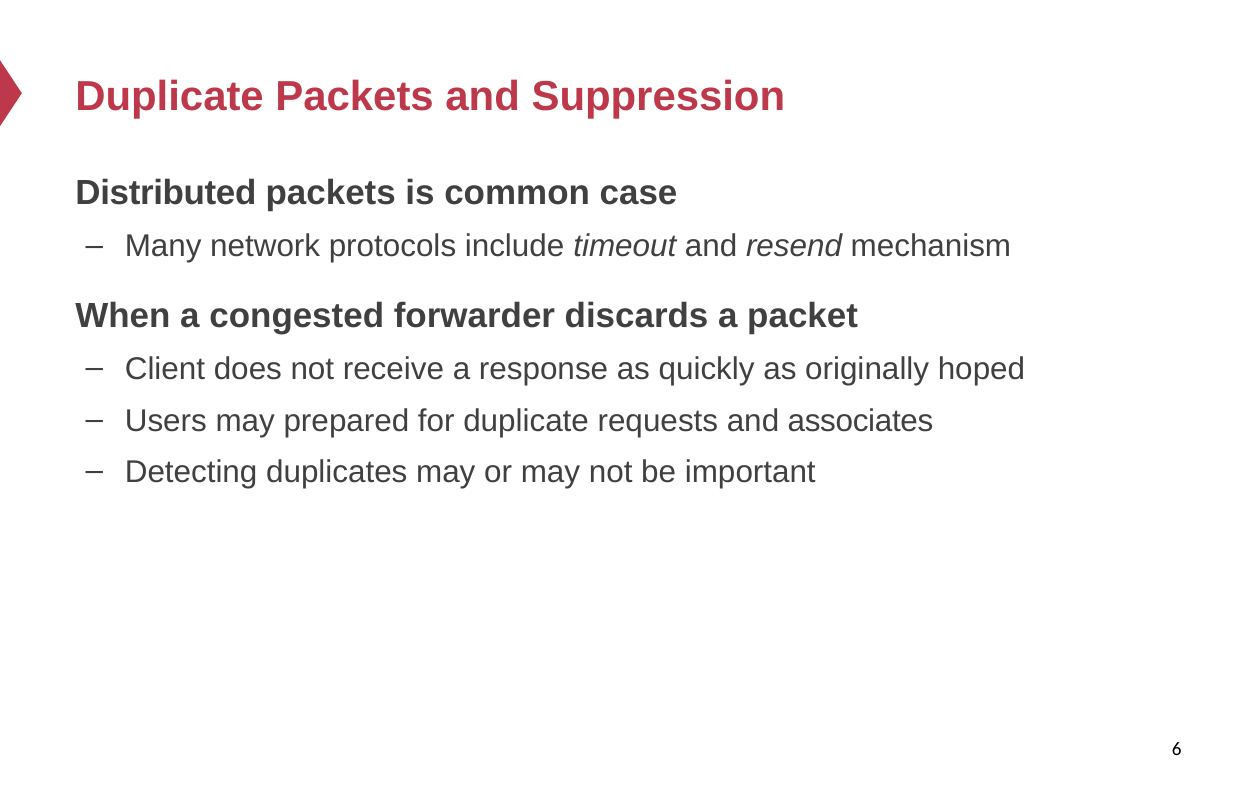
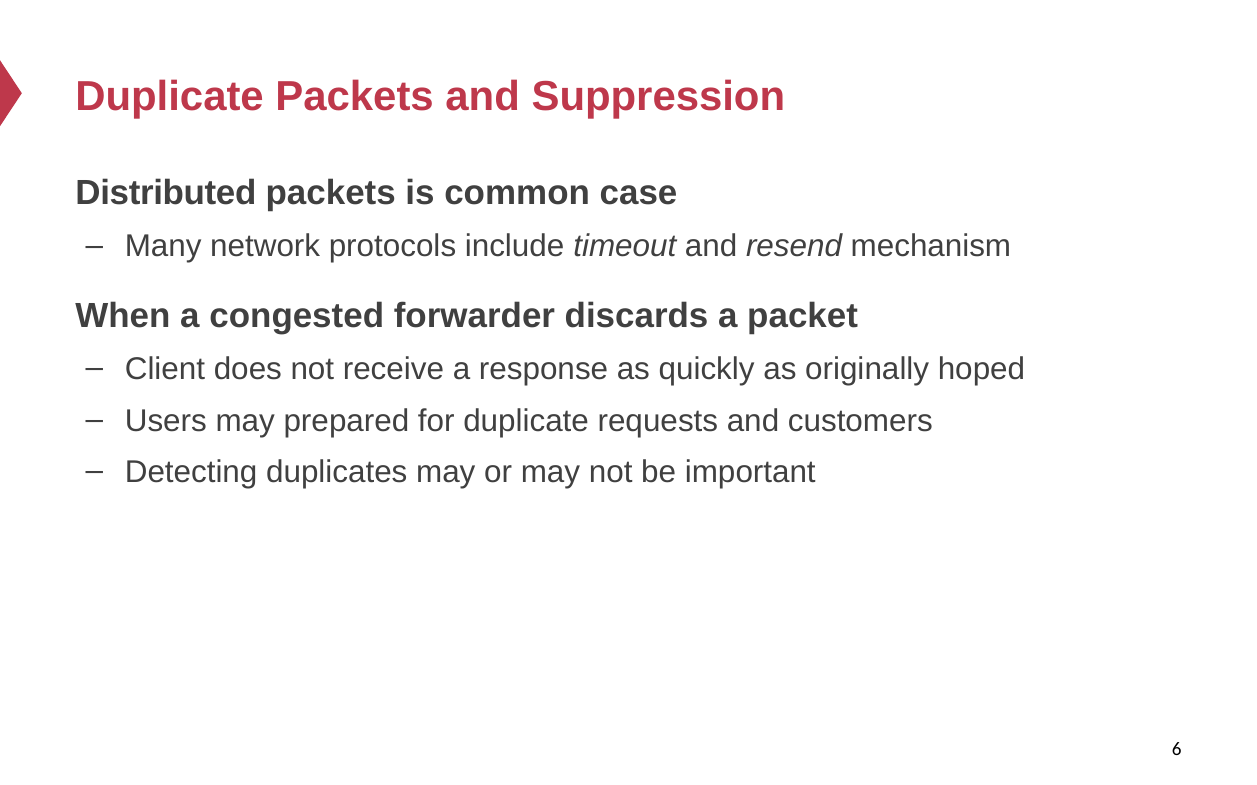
associates: associates -> customers
